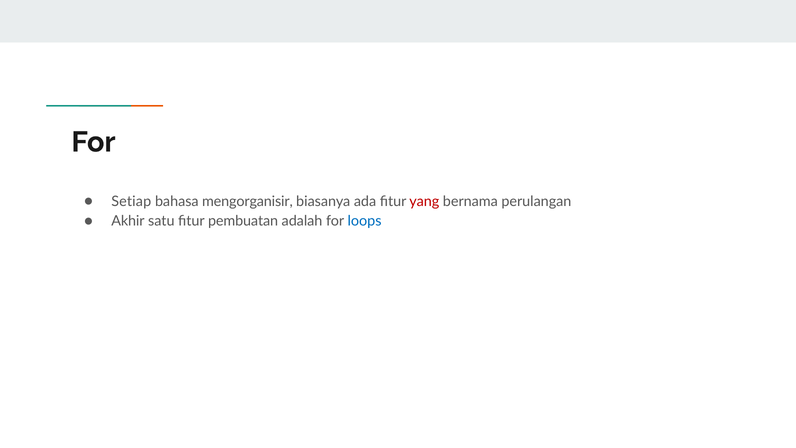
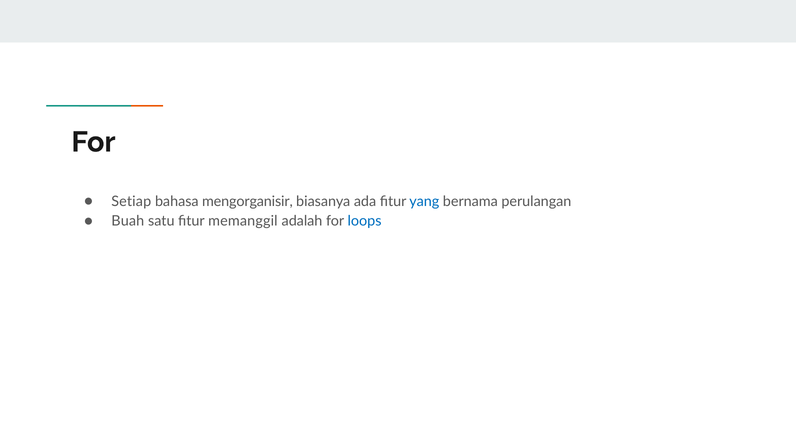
yang colour: red -> blue
Akhir: Akhir -> Buah
pembuatan: pembuatan -> memanggil
